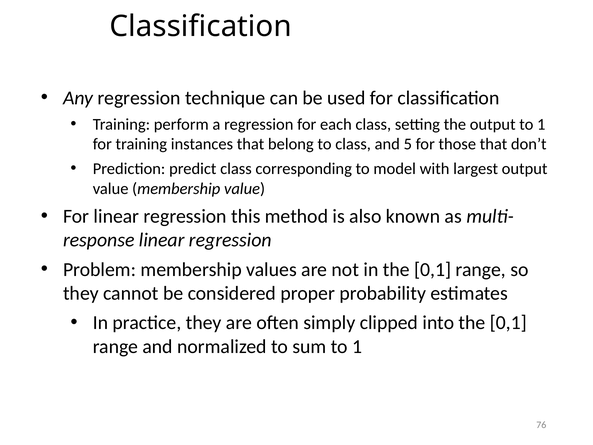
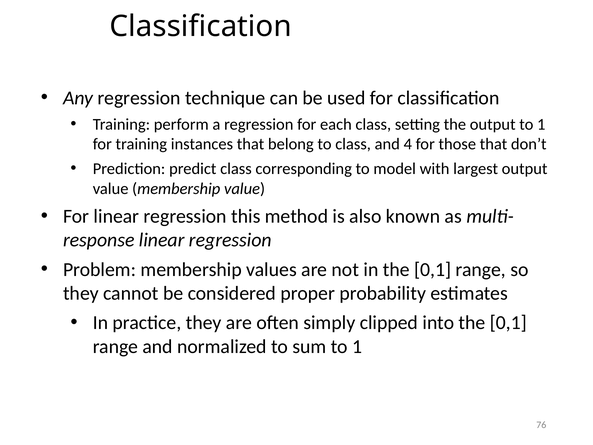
5: 5 -> 4
